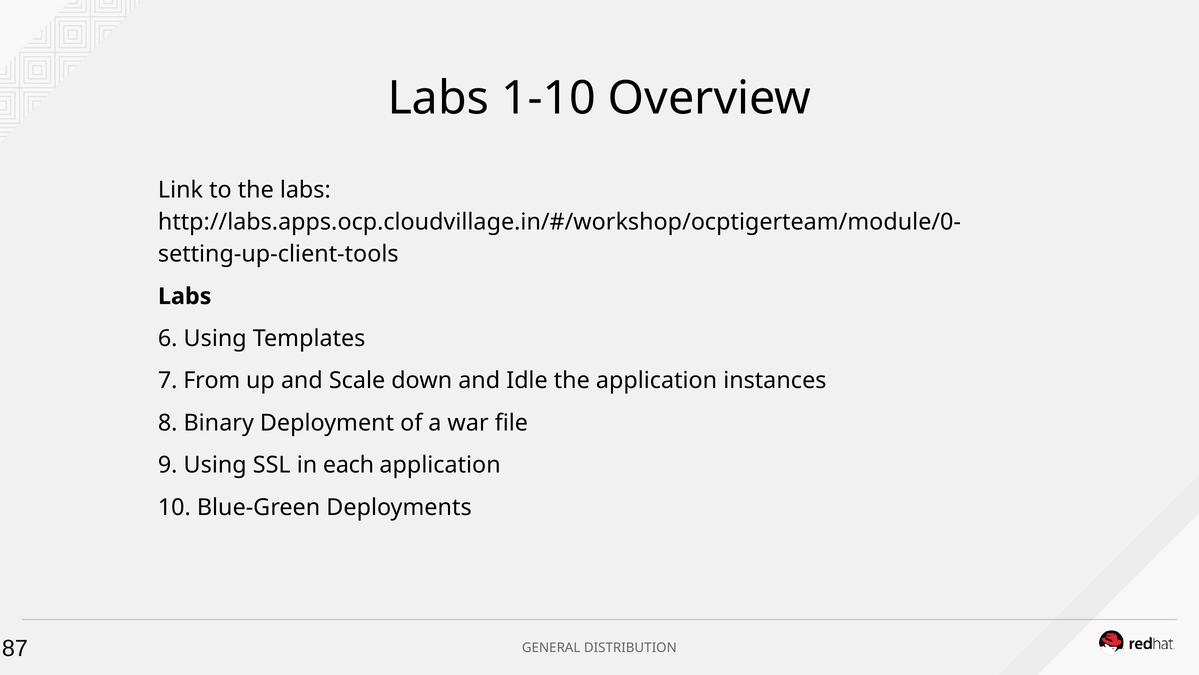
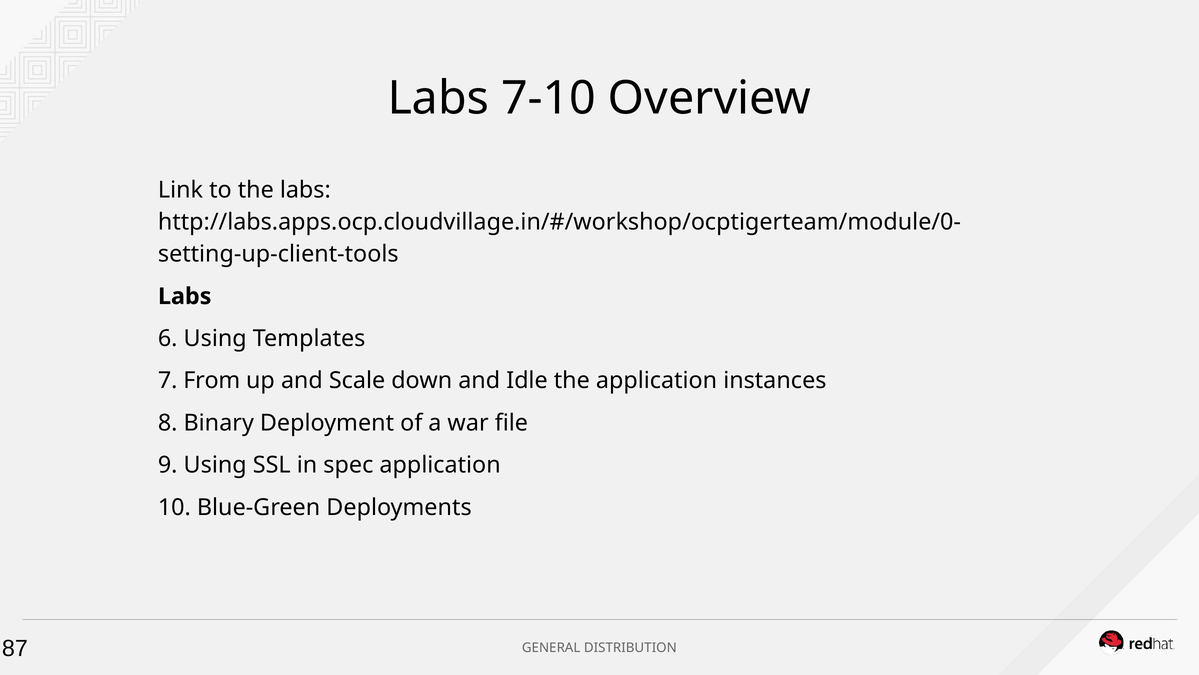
1-10: 1-10 -> 7-10
each: each -> spec
